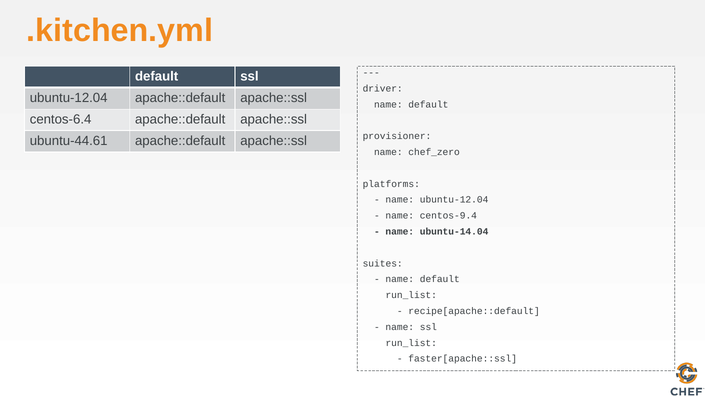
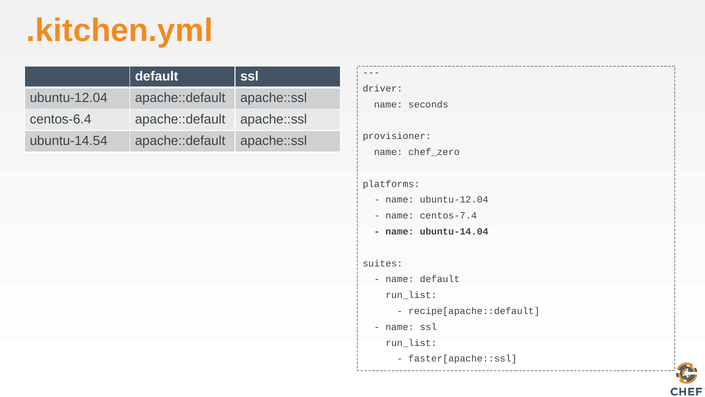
default at (428, 104): default -> seconds
ubuntu-44.61: ubuntu-44.61 -> ubuntu-14.54
centos-9.4: centos-9.4 -> centos-7.4
